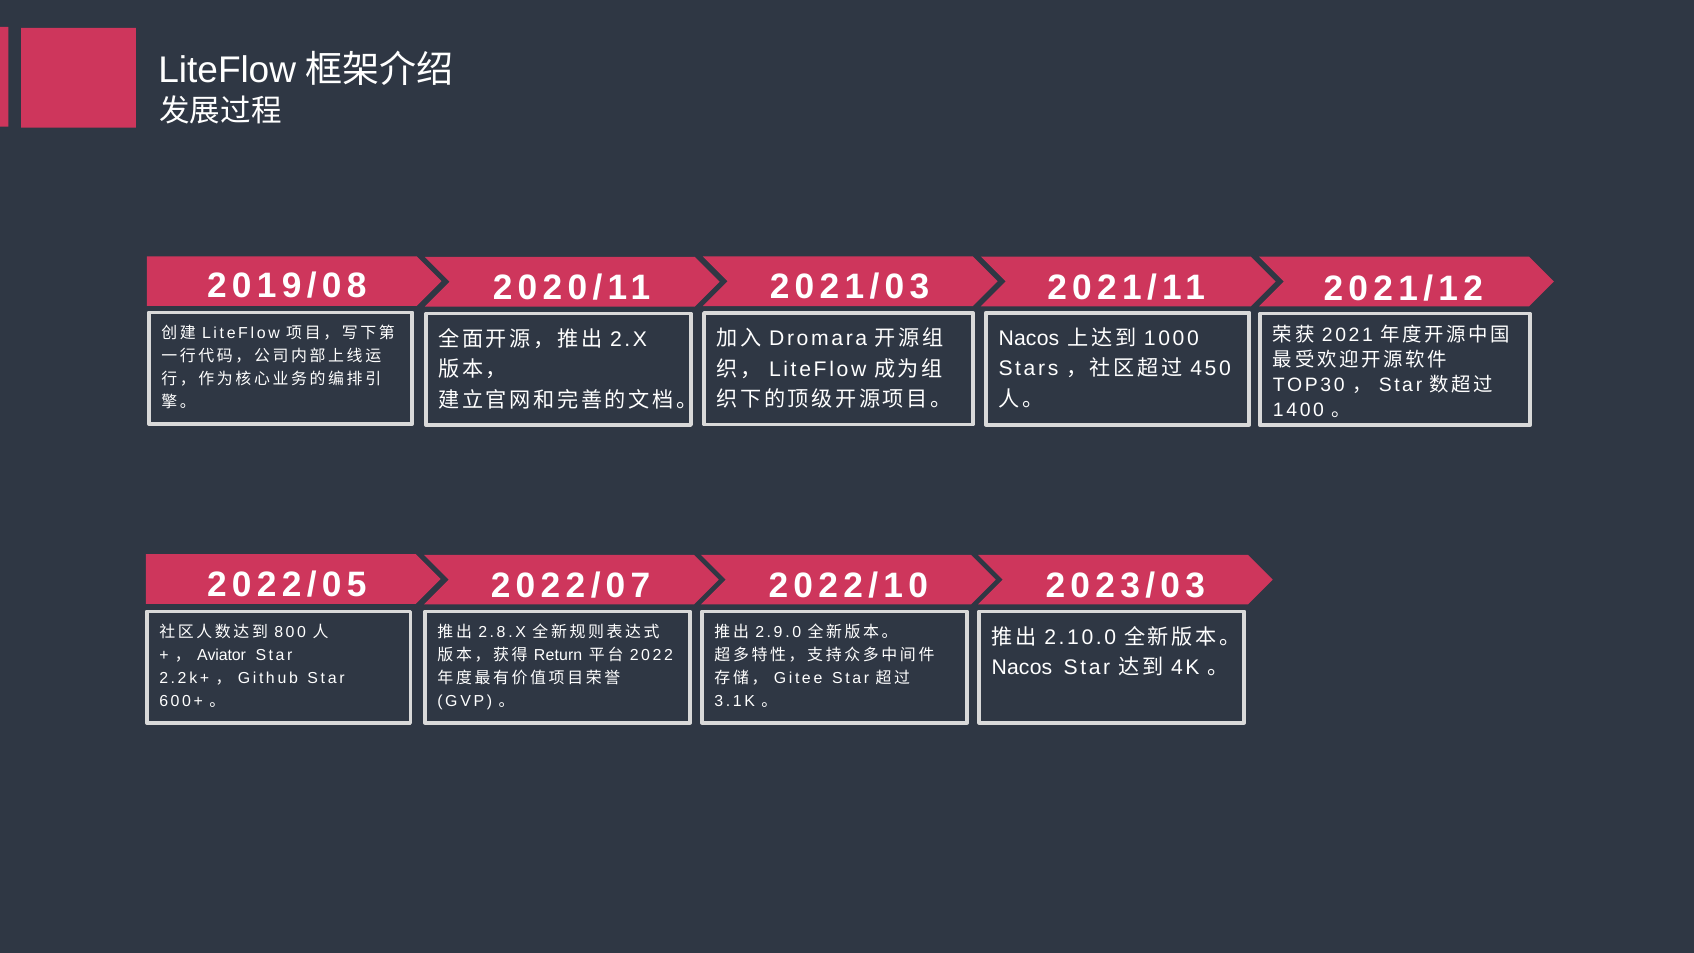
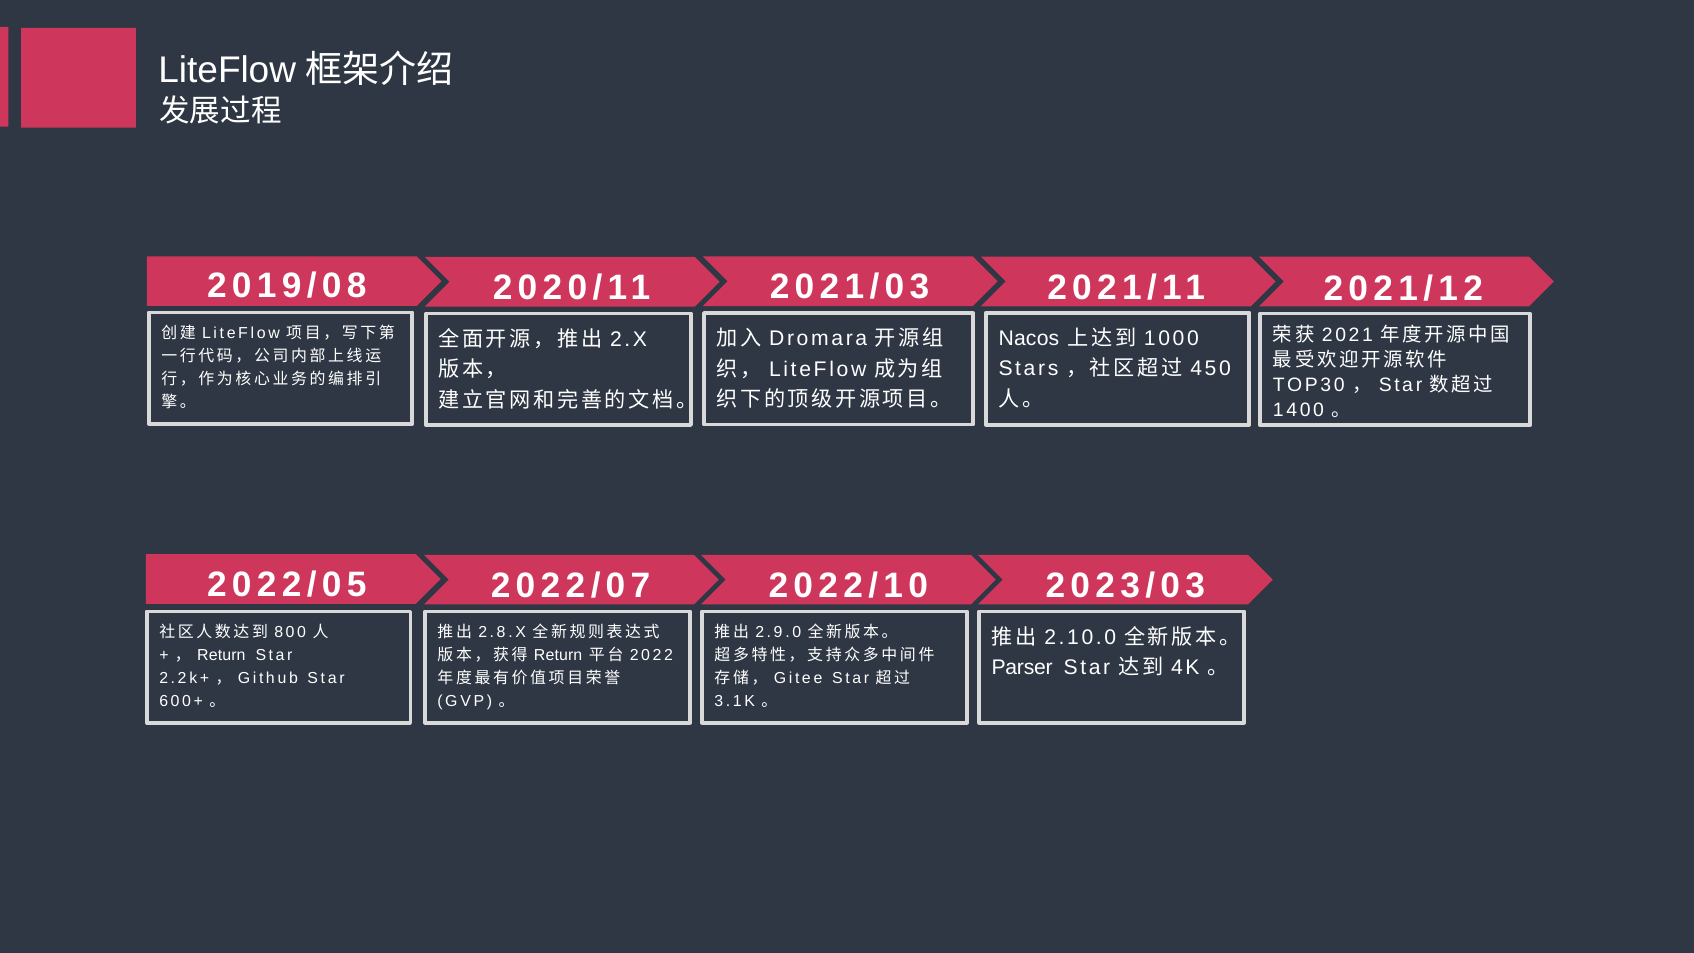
Aviator at (222, 655): Aviator -> Return
Nacos at (1022, 667): Nacos -> Parser
